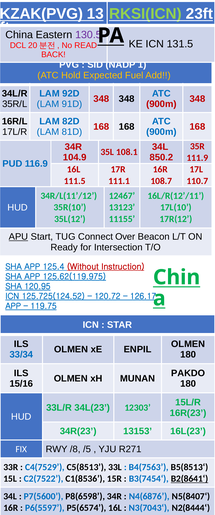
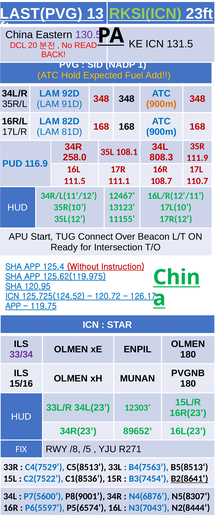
KZAK(PVG: KZAK(PVG -> LAST(PVG
900m at (161, 104) colour: red -> orange
104.9: 104.9 -> 258.0
850.2: 850.2 -> 808.3
APU underline: present -> none
33/34 colour: blue -> purple
PAKDO: PAKDO -> PVGNB
13153: 13153 -> 89652
P8(6598: P8(6598 -> P8(9001
N5(8407‘: N5(8407‘ -> N5(8307‘
